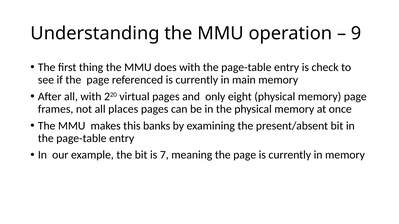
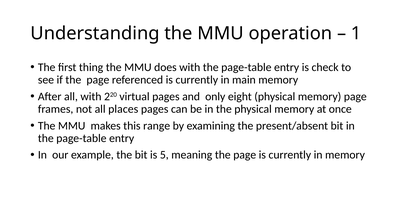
9: 9 -> 1
banks: banks -> range
7: 7 -> 5
